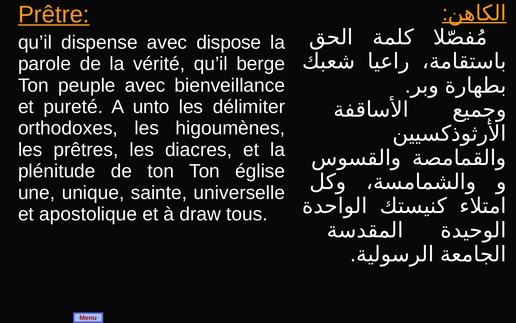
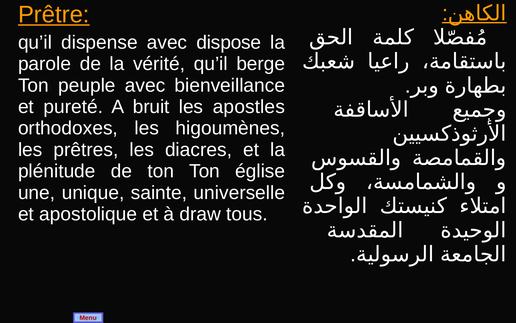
unto: unto -> bruit
délimiter: délimiter -> apostles
